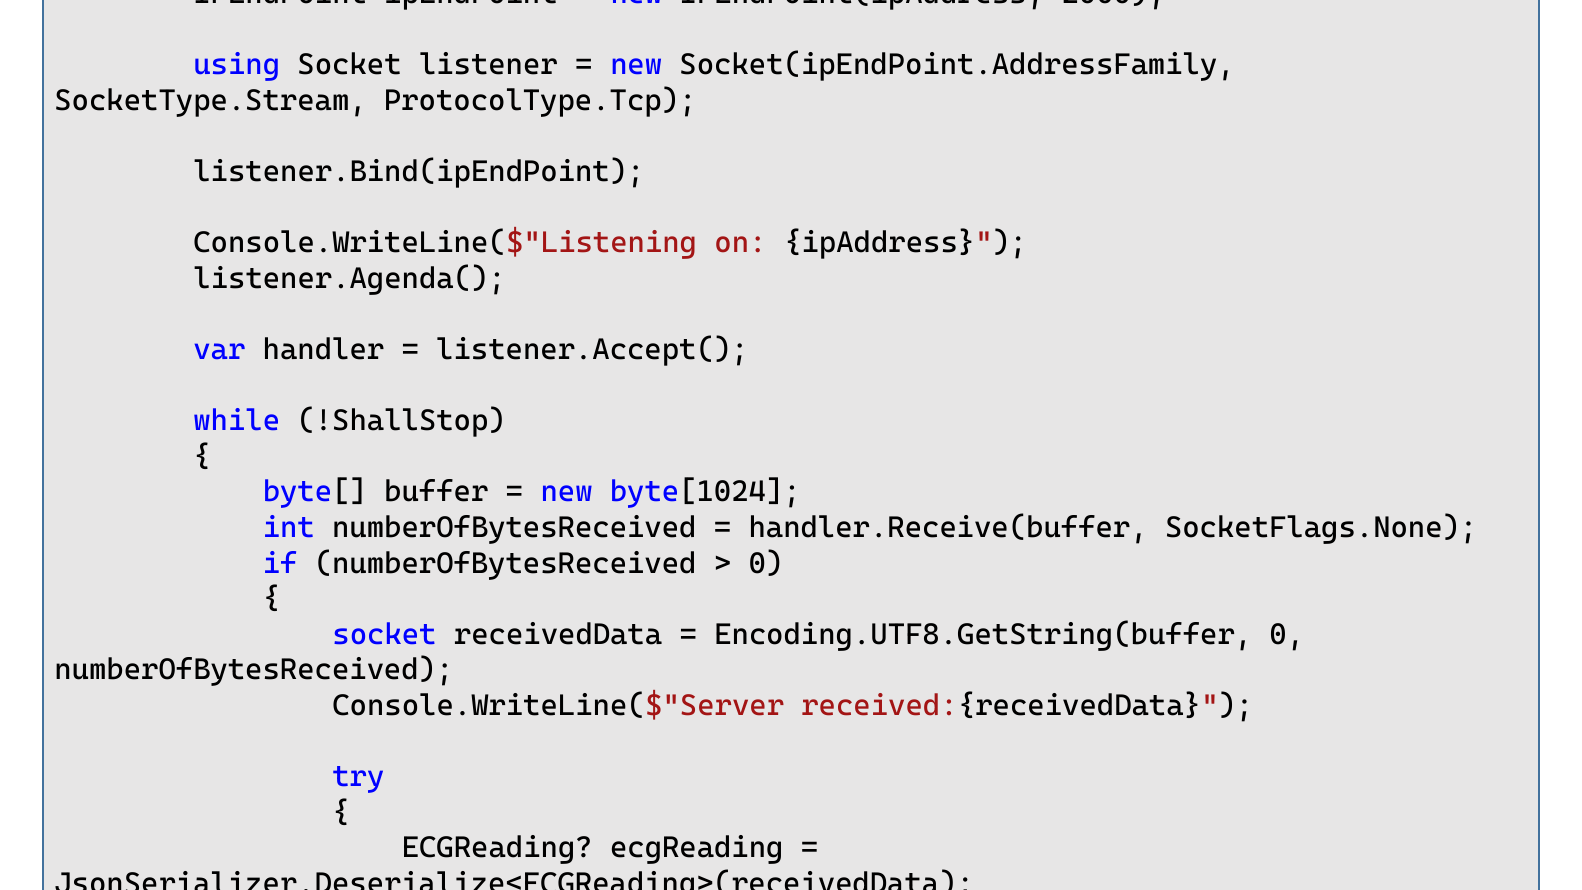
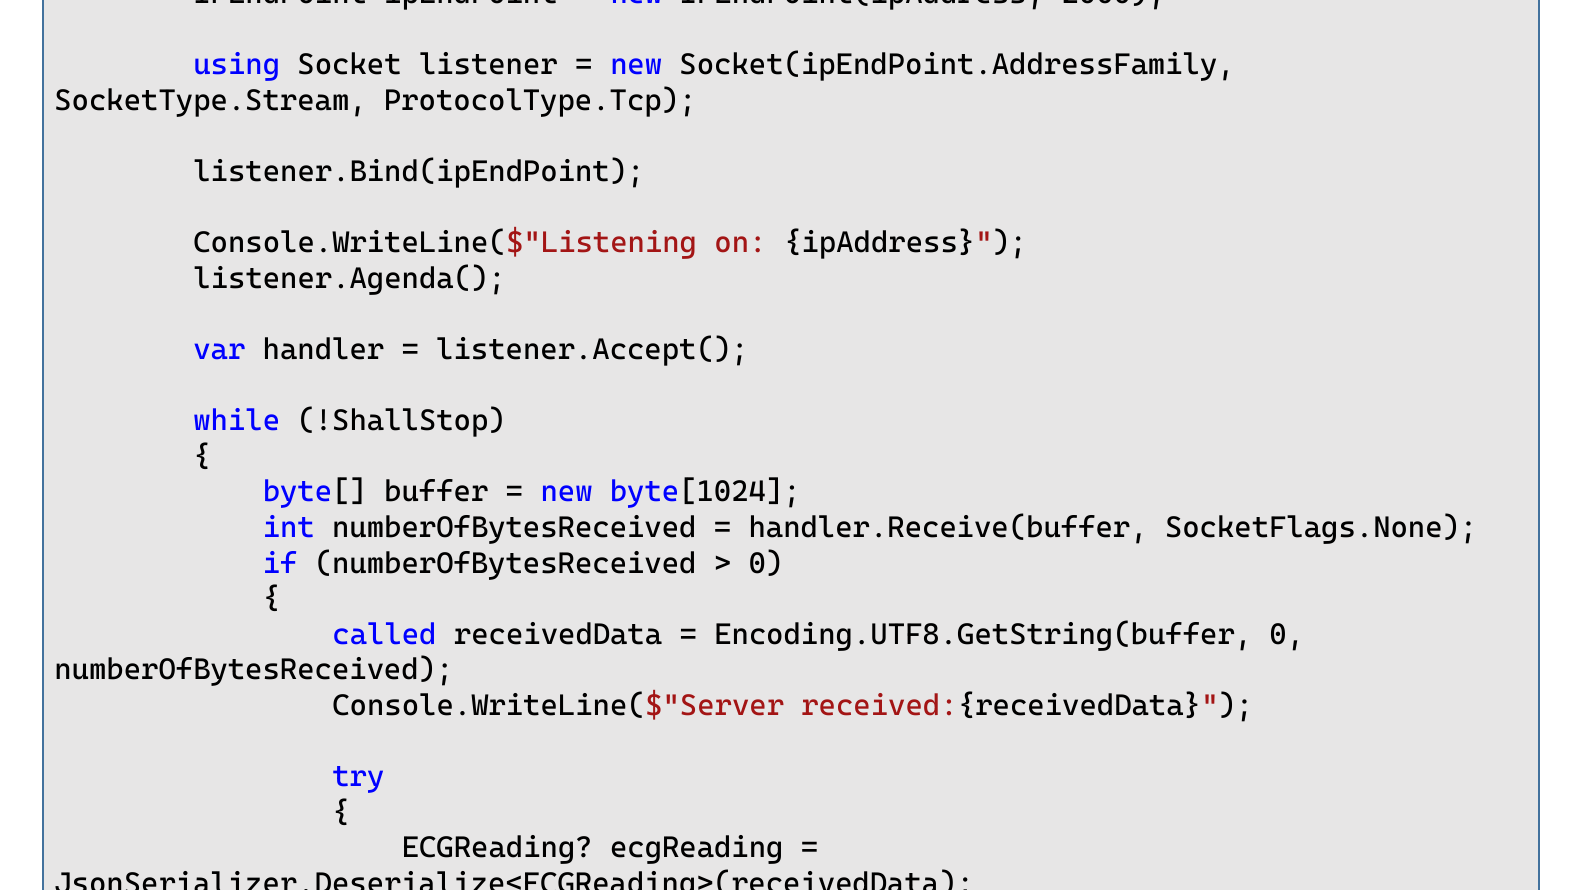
socket at (385, 634): socket -> called
